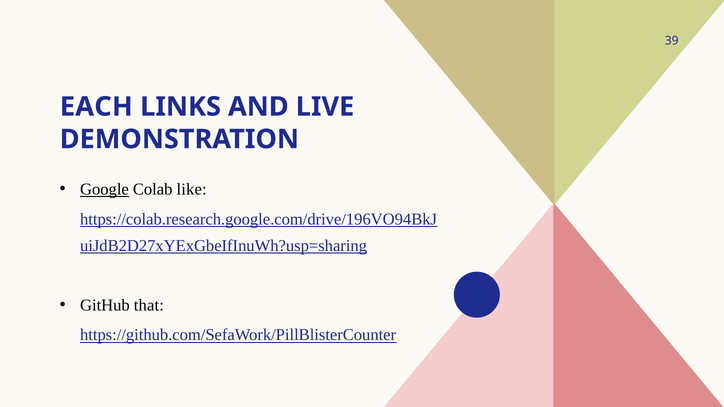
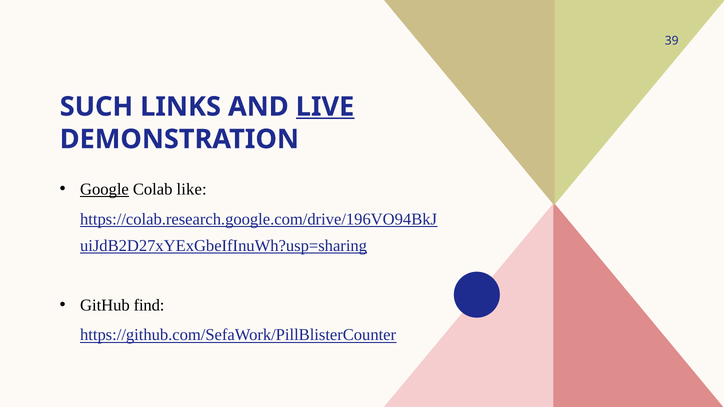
EACH: EACH -> SUCH
LIVE underline: none -> present
that: that -> find
